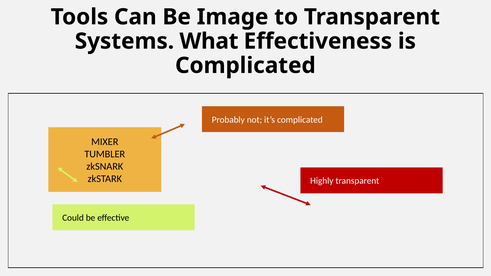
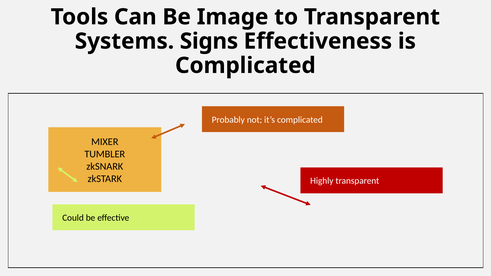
What: What -> Signs
